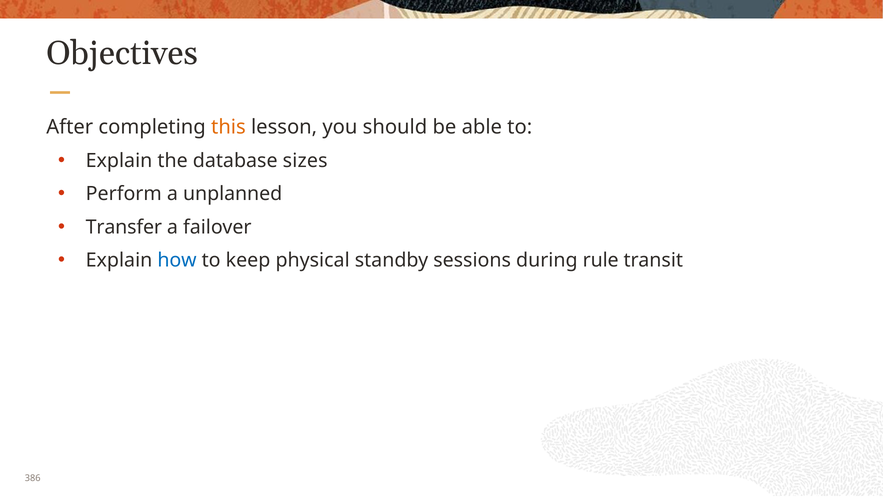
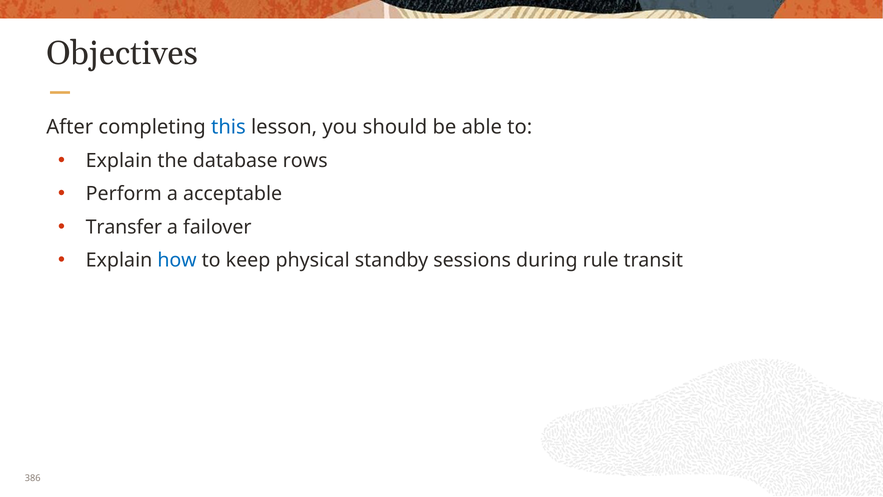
this colour: orange -> blue
sizes: sizes -> rows
unplanned: unplanned -> acceptable
